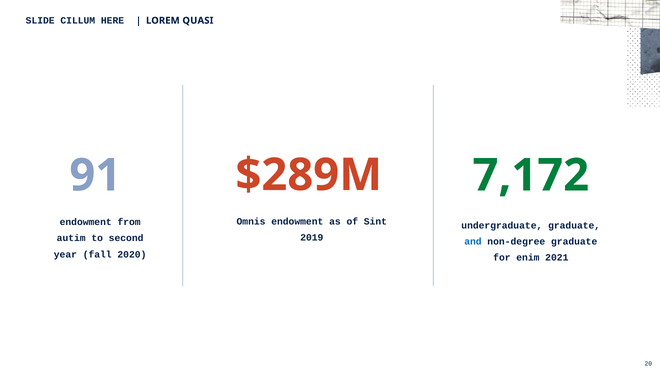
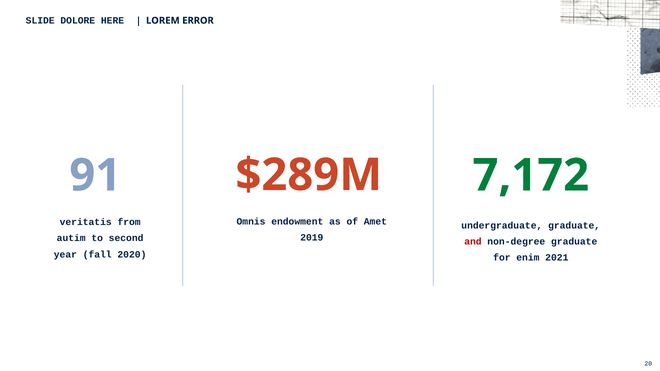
CILLUM: CILLUM -> DOLORE
QUASI: QUASI -> ERROR
Sint: Sint -> Amet
endowment at (86, 222): endowment -> veritatis
and colour: blue -> red
